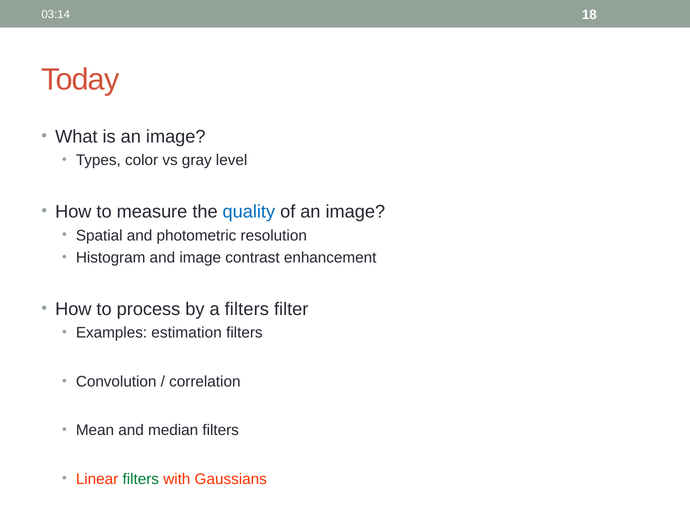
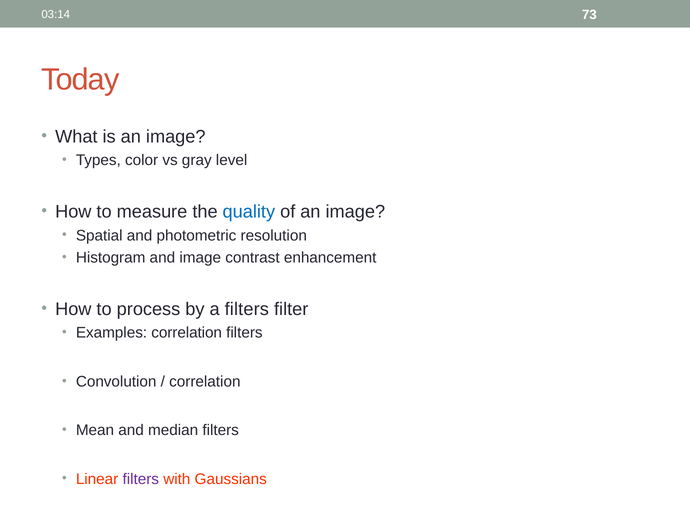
18: 18 -> 73
Examples estimation: estimation -> correlation
filters at (141, 478) colour: green -> purple
